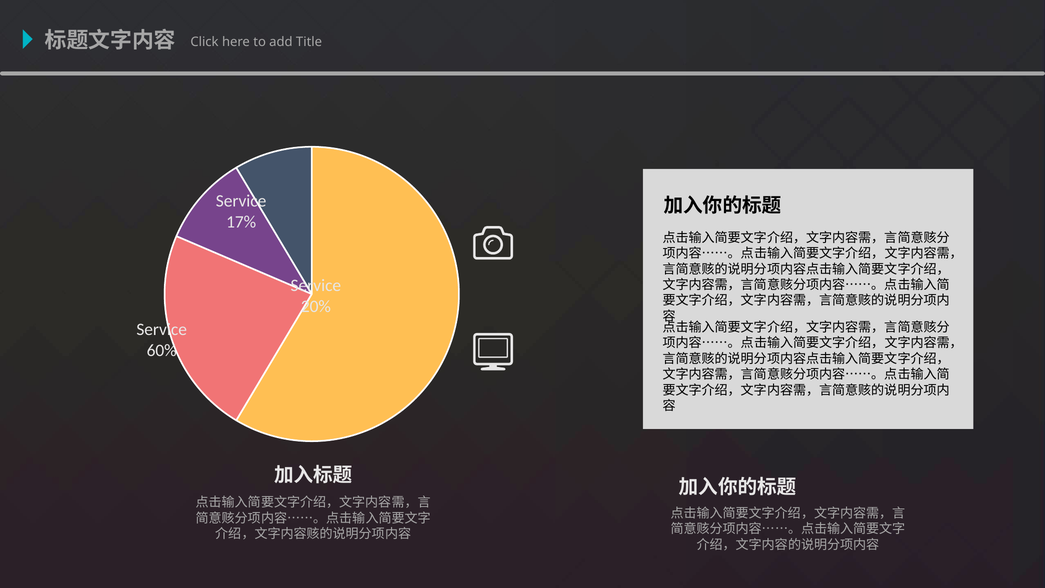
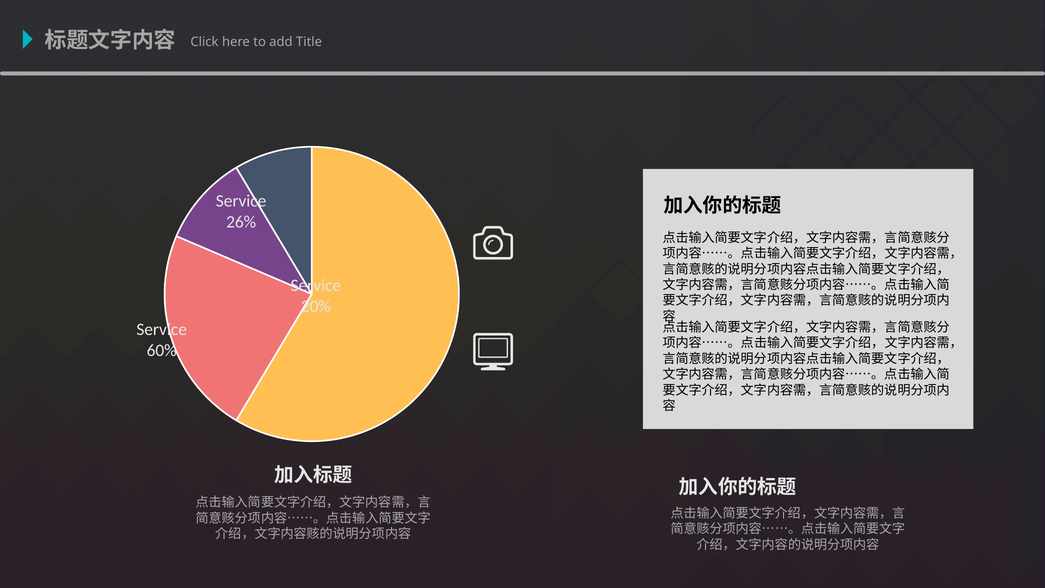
17%: 17% -> 26%
